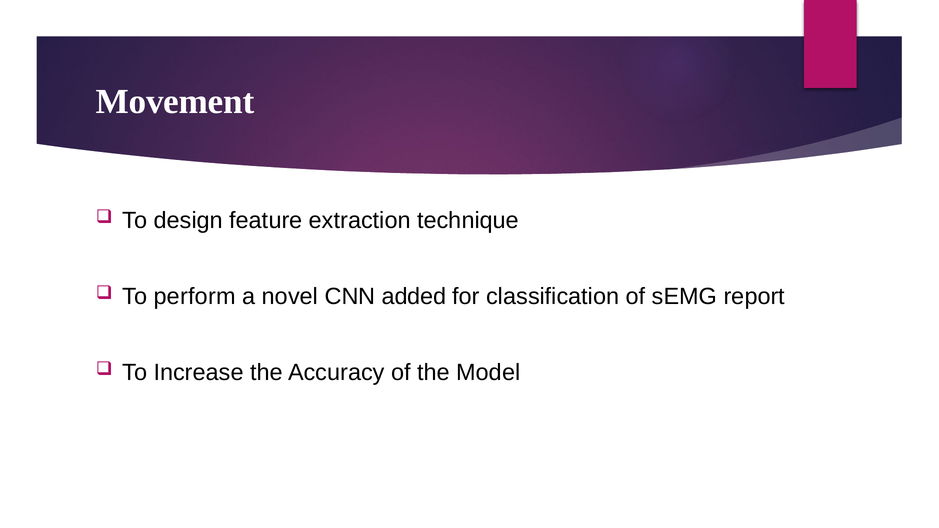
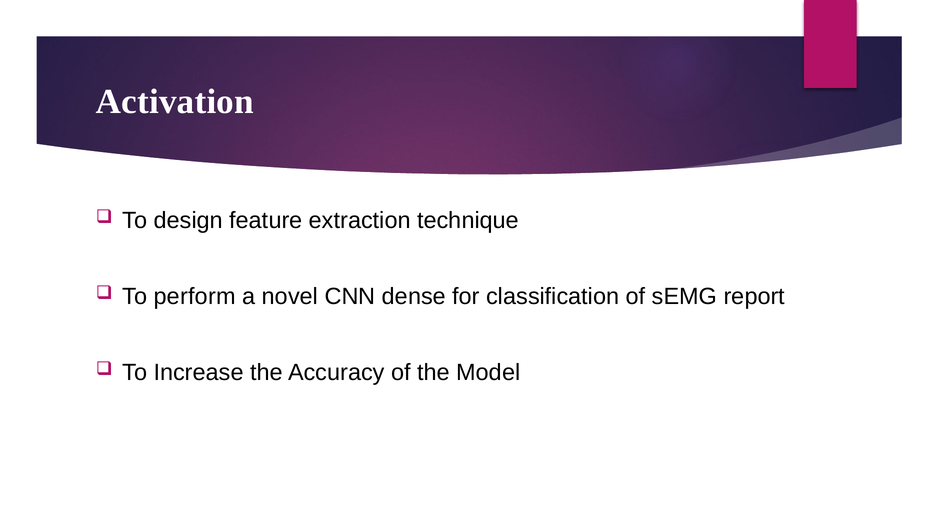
Movement: Movement -> Activation
added: added -> dense
